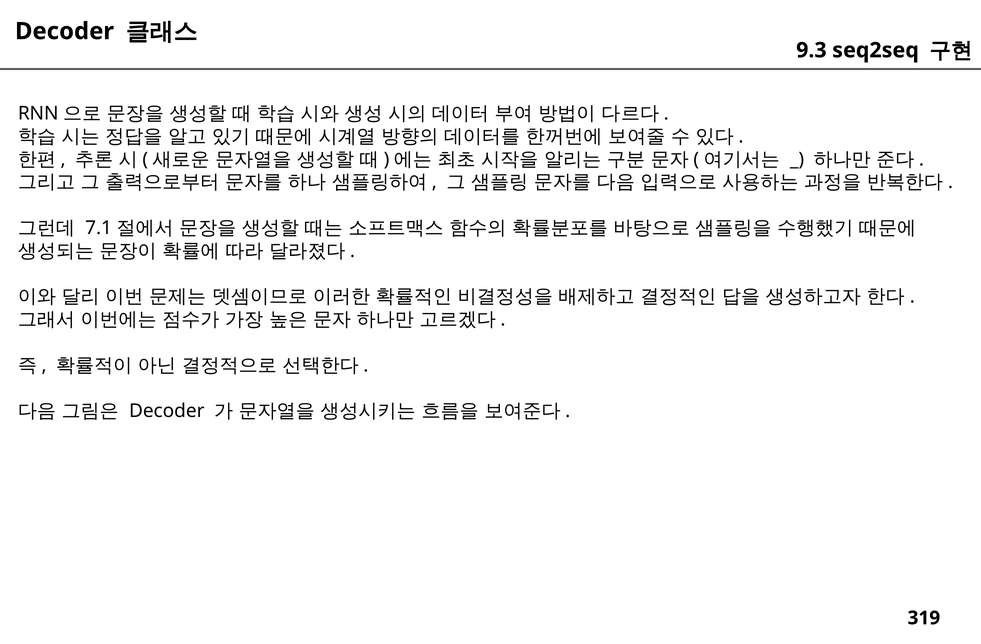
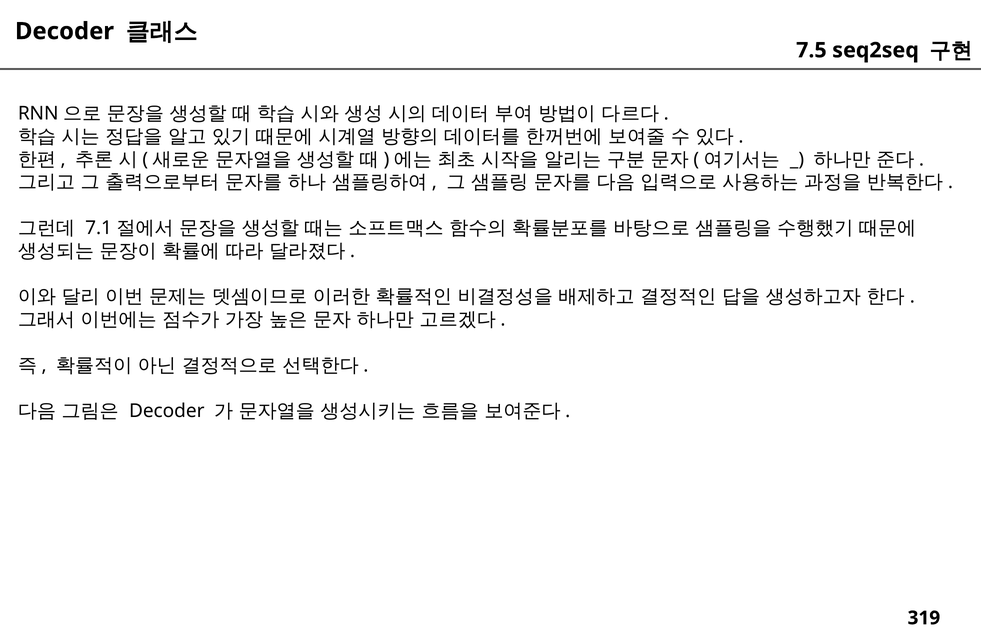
9.3: 9.3 -> 7.5
